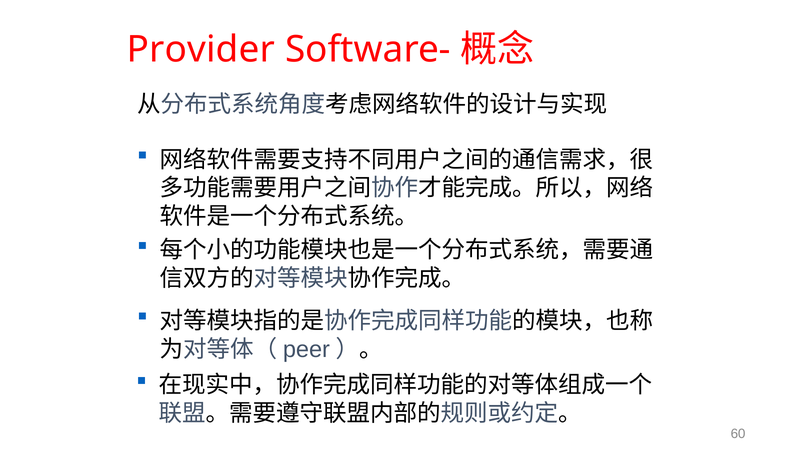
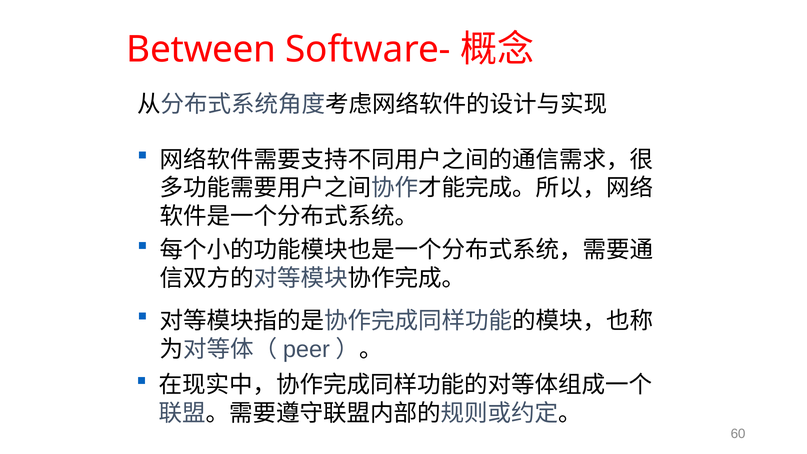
Provider: Provider -> Between
